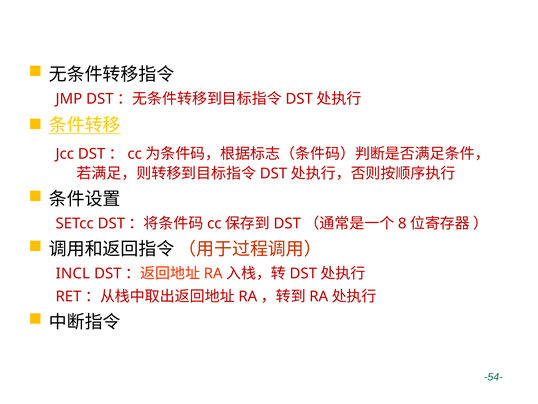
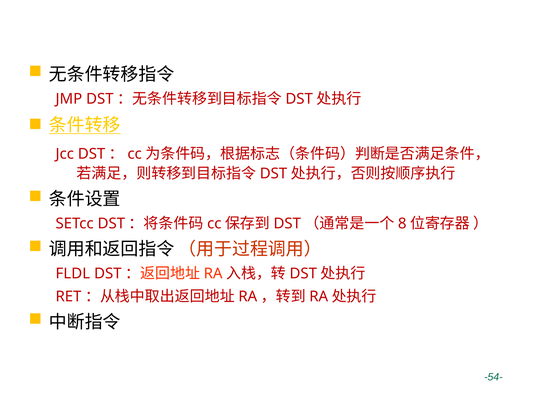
INCL: INCL -> FLDL
